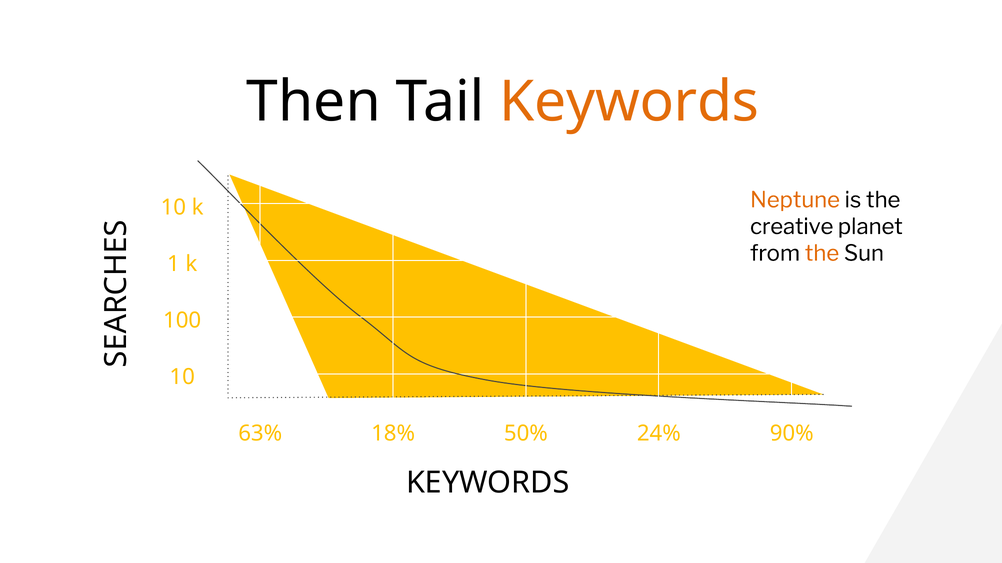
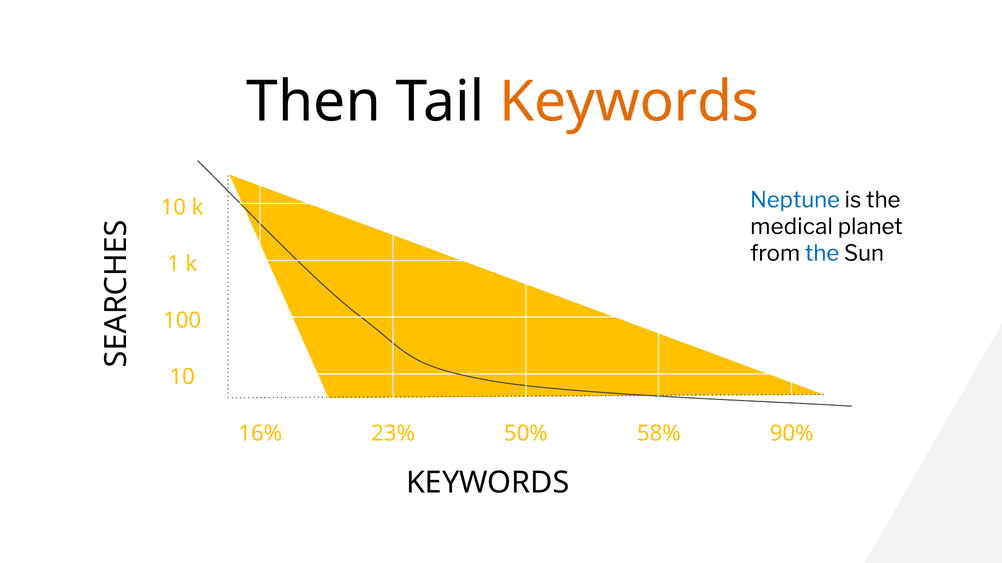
Neptune colour: orange -> blue
creative: creative -> medical
the at (822, 254) colour: orange -> blue
63%: 63% -> 16%
18%: 18% -> 23%
24%: 24% -> 58%
